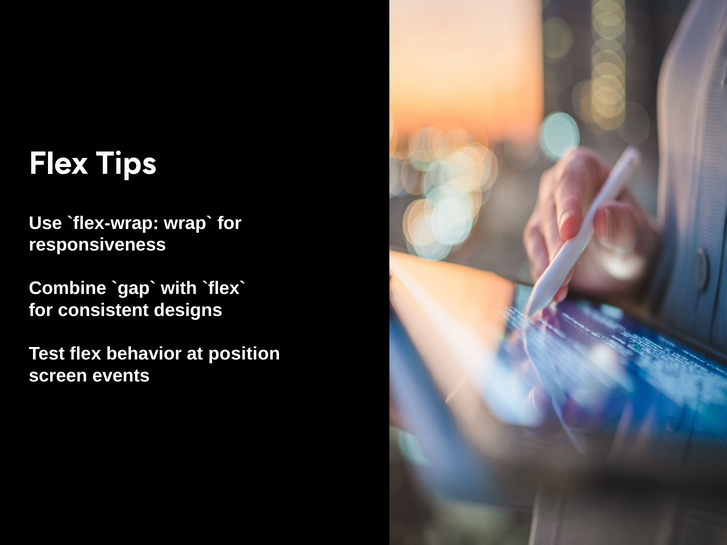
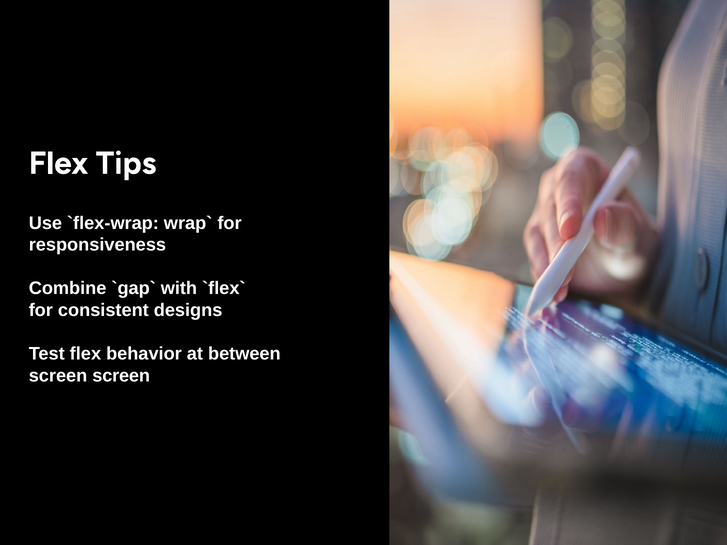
position: position -> between
screen events: events -> screen
